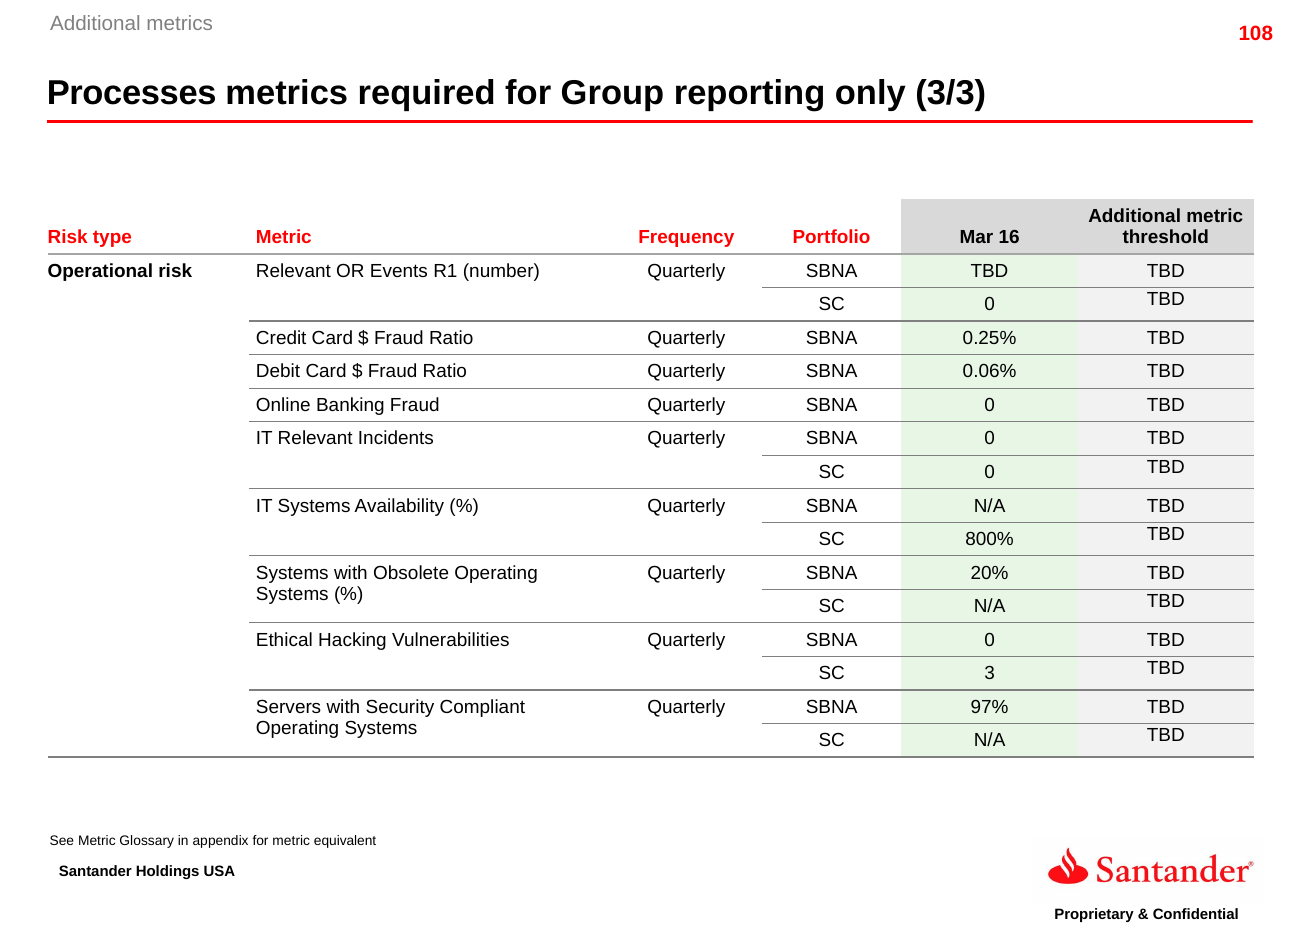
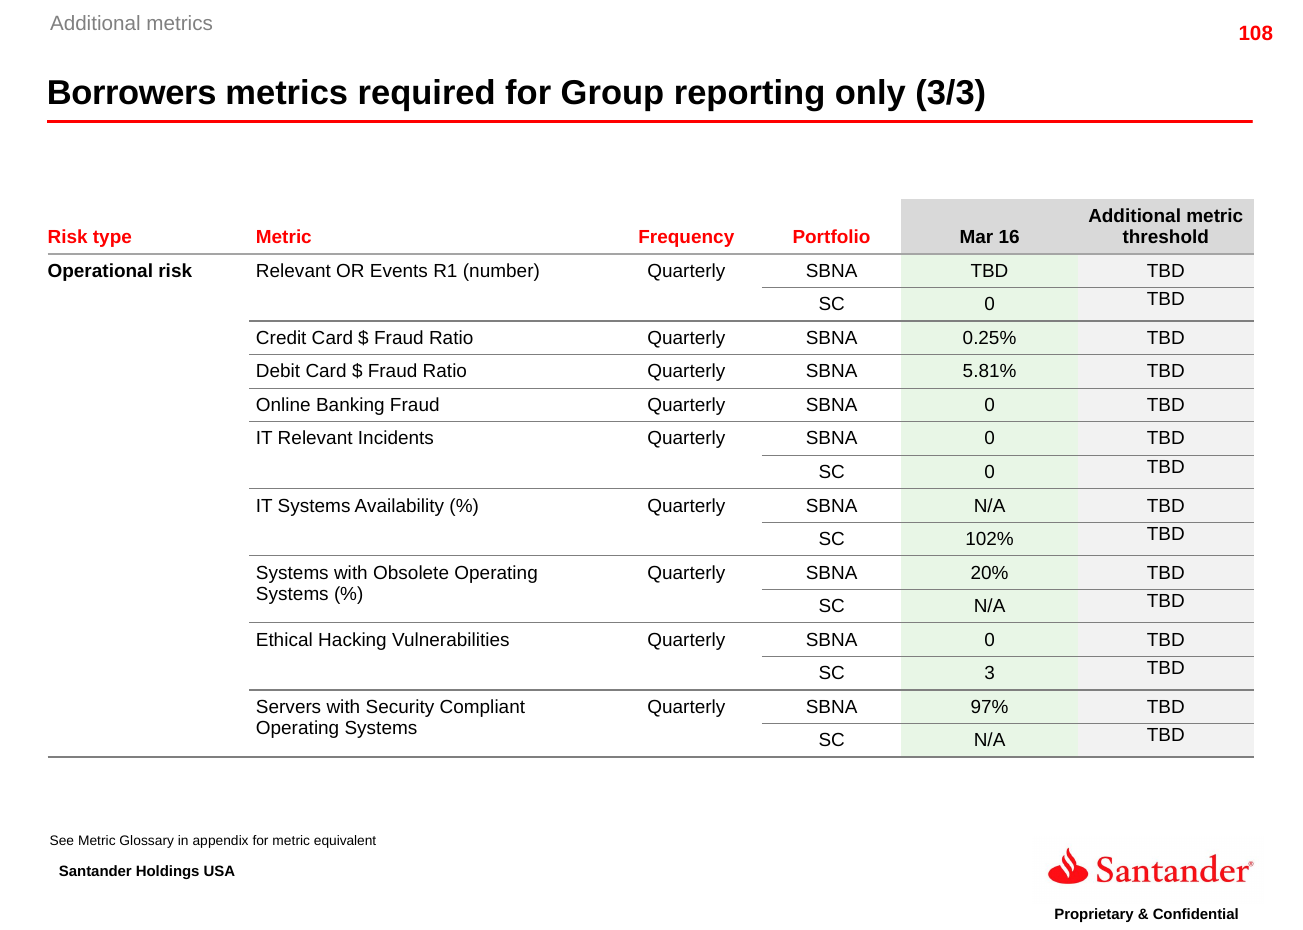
Processes: Processes -> Borrowers
0.06%: 0.06% -> 5.81%
800%: 800% -> 102%
